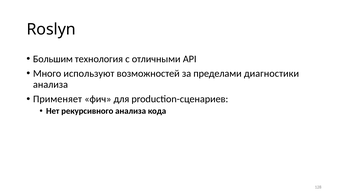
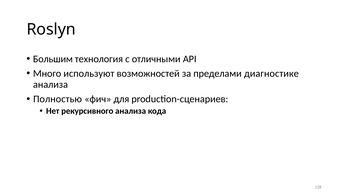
диагностики: диагностики -> диагностике
Применяет: Применяет -> Полностью
